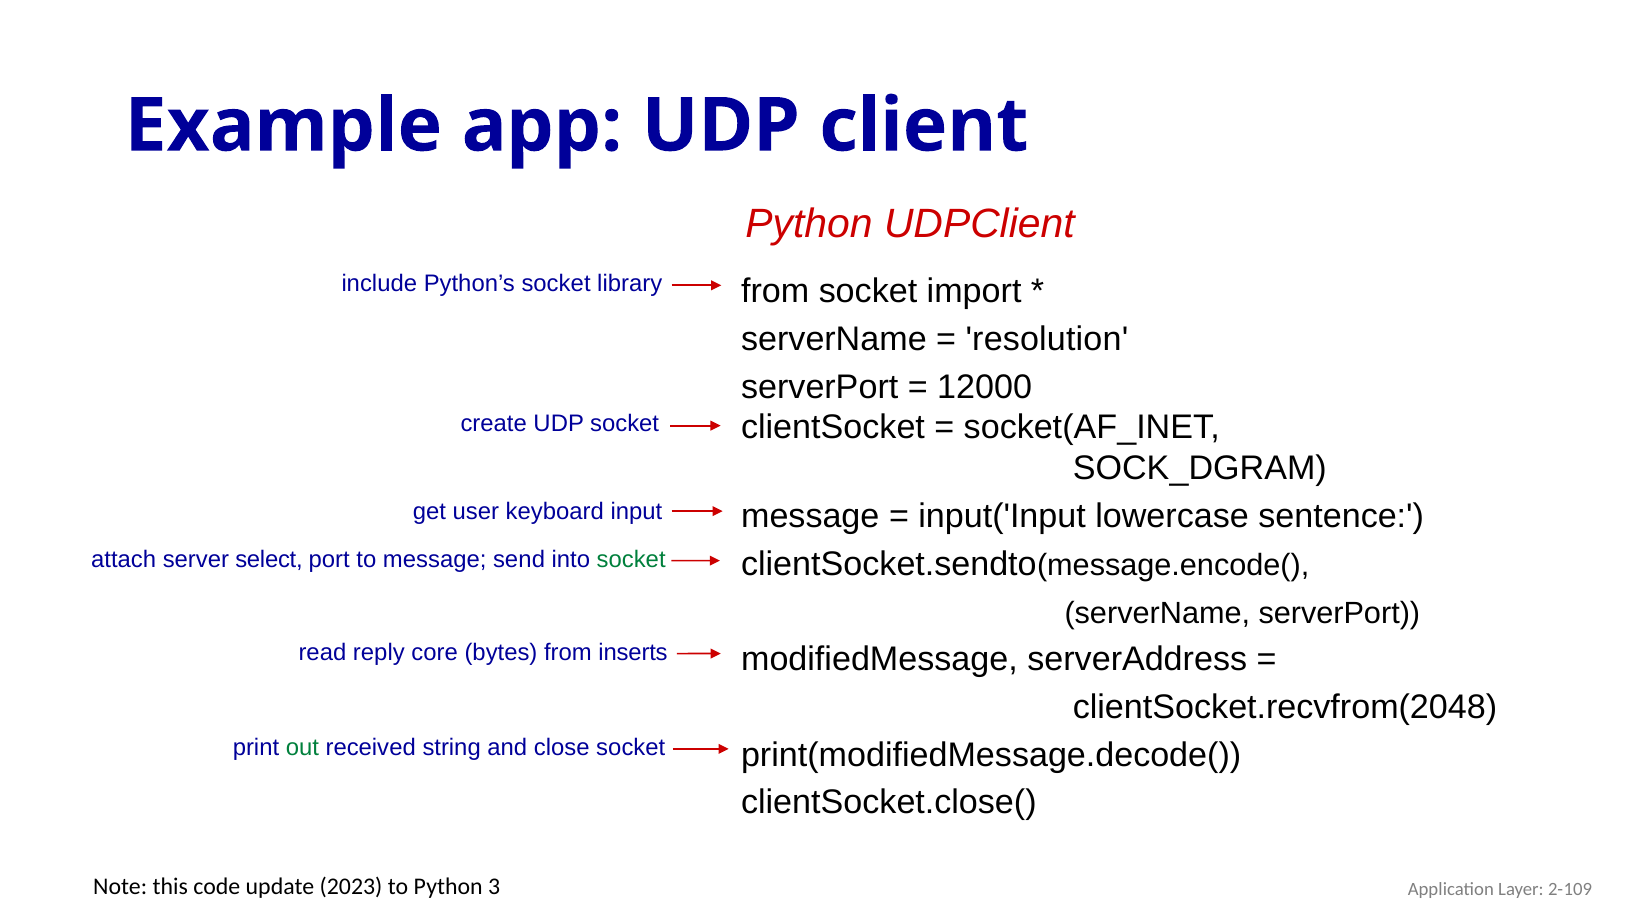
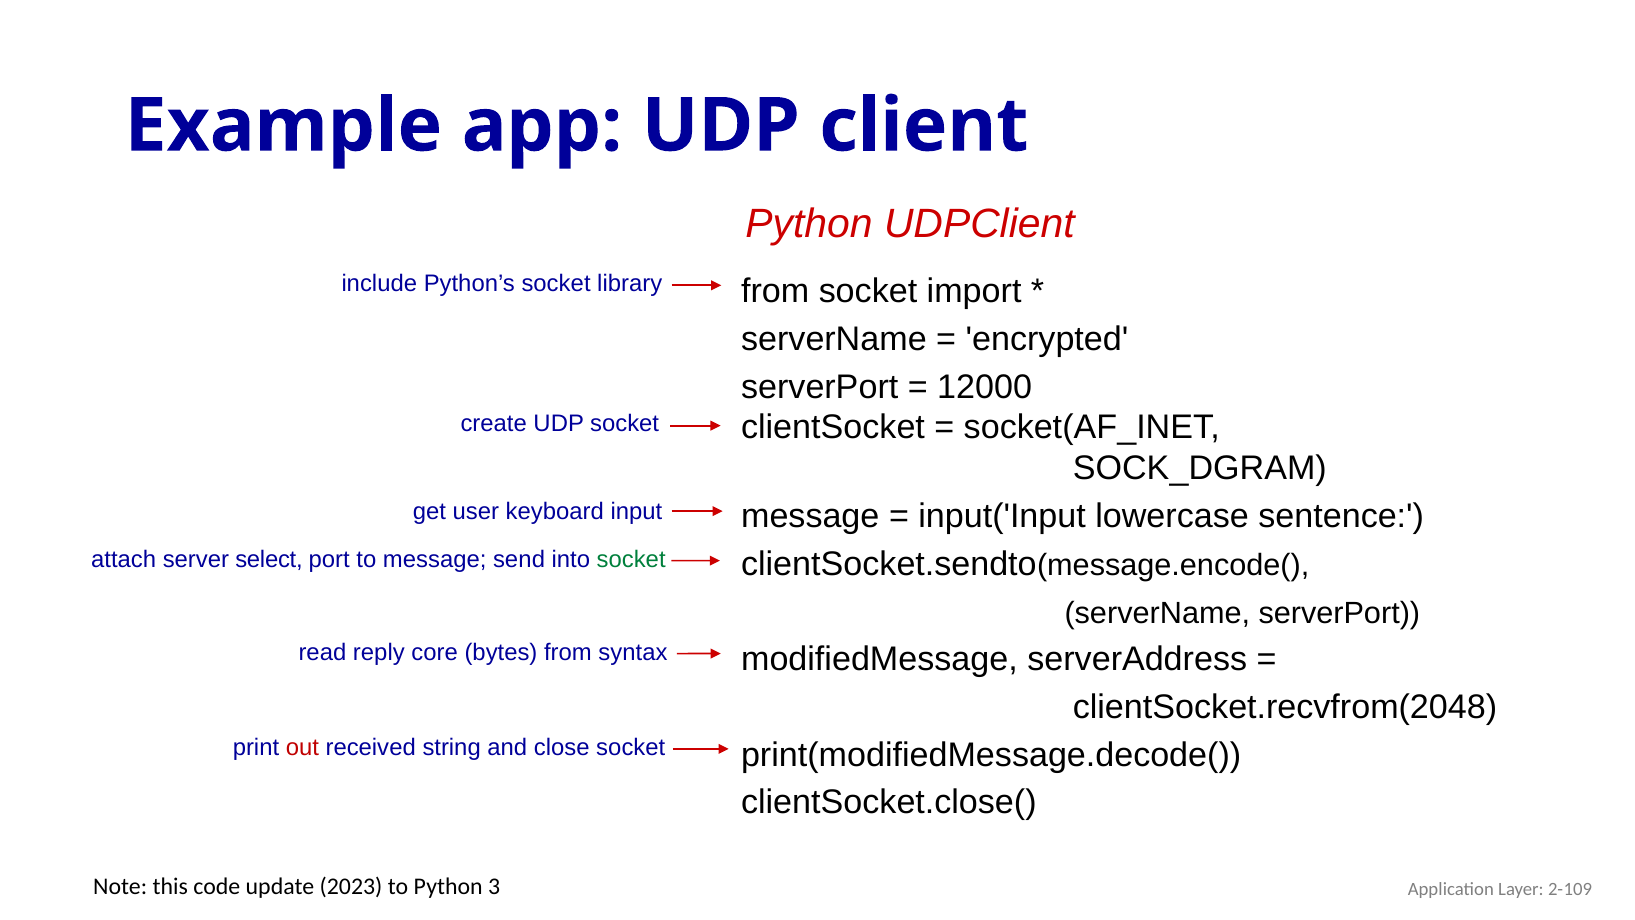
resolution: resolution -> encrypted
inserts: inserts -> syntax
out colour: green -> red
